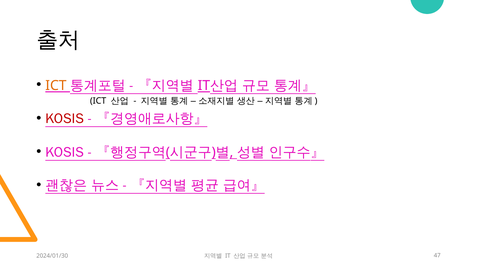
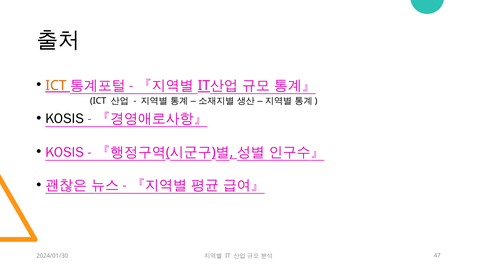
KOSIS at (65, 119) colour: red -> black
